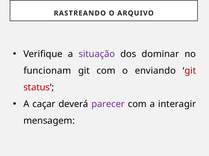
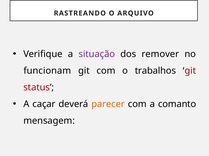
dominar: dominar -> remover
enviando: enviando -> trabalhos
parecer colour: purple -> orange
interagir: interagir -> comanto
